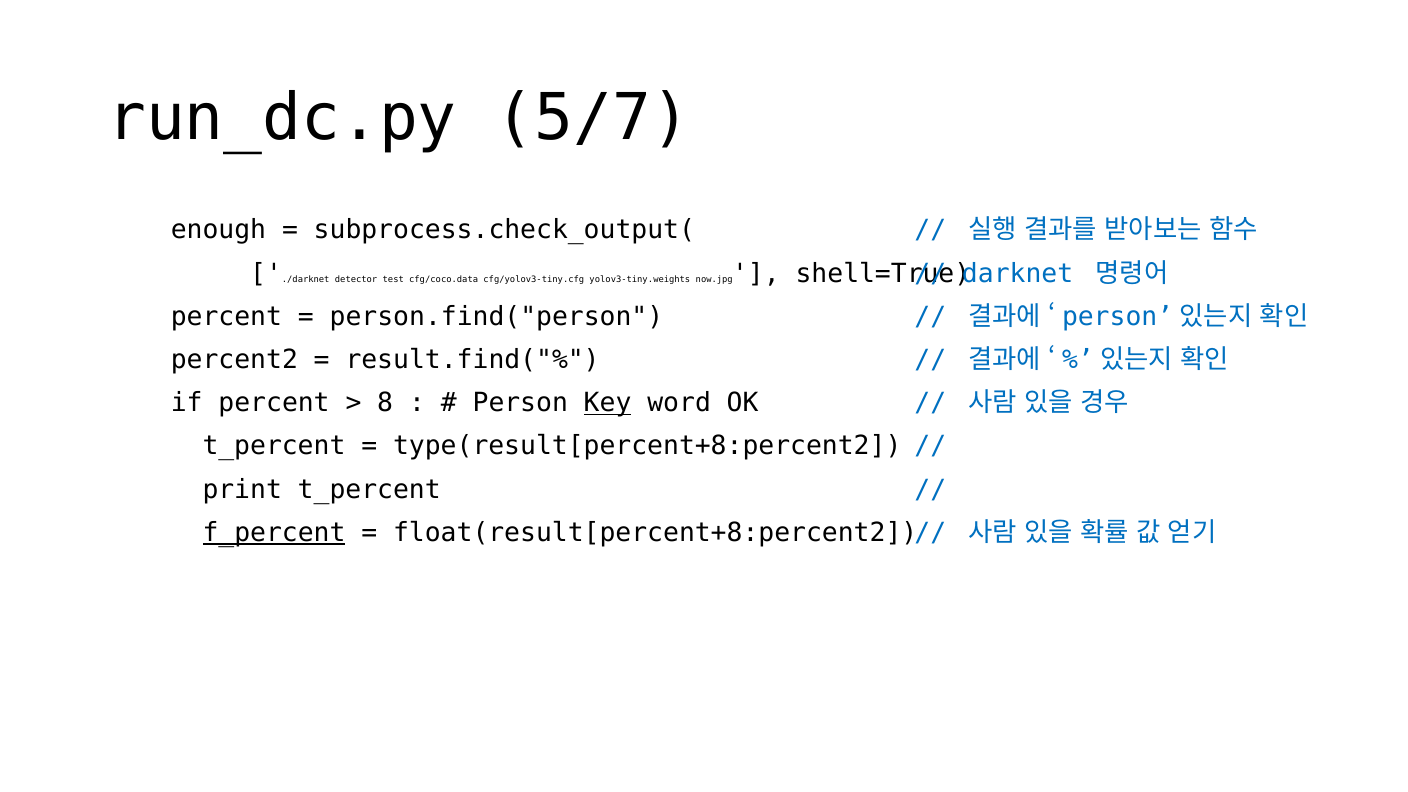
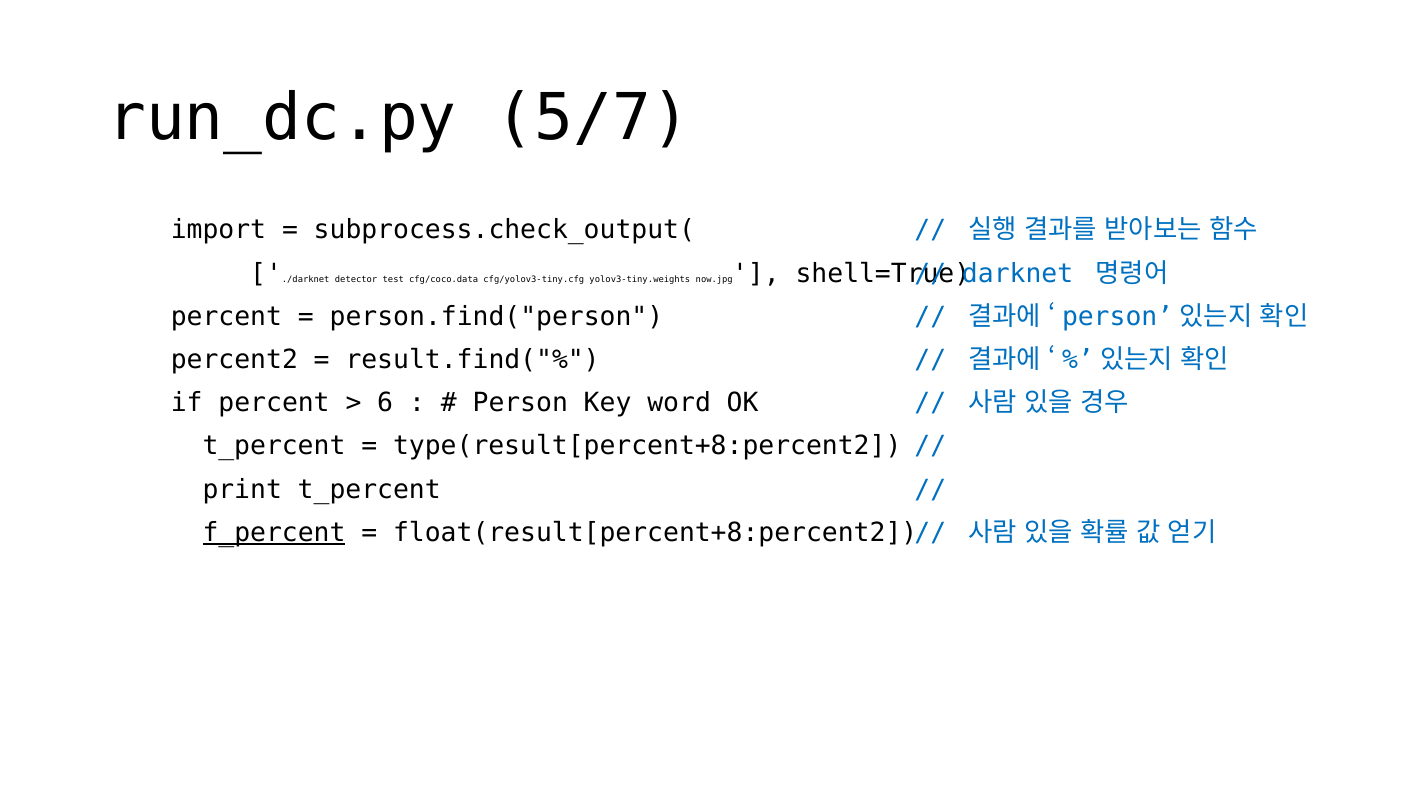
enough: enough -> import
8: 8 -> 6
Key underline: present -> none
